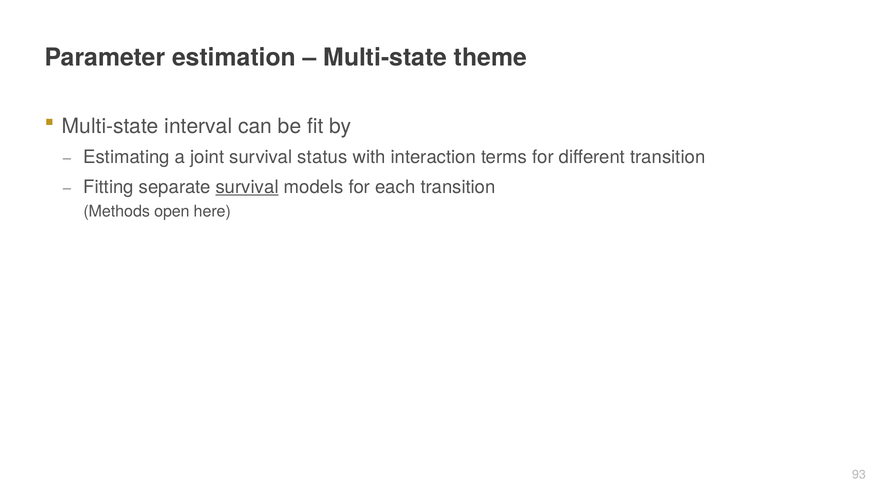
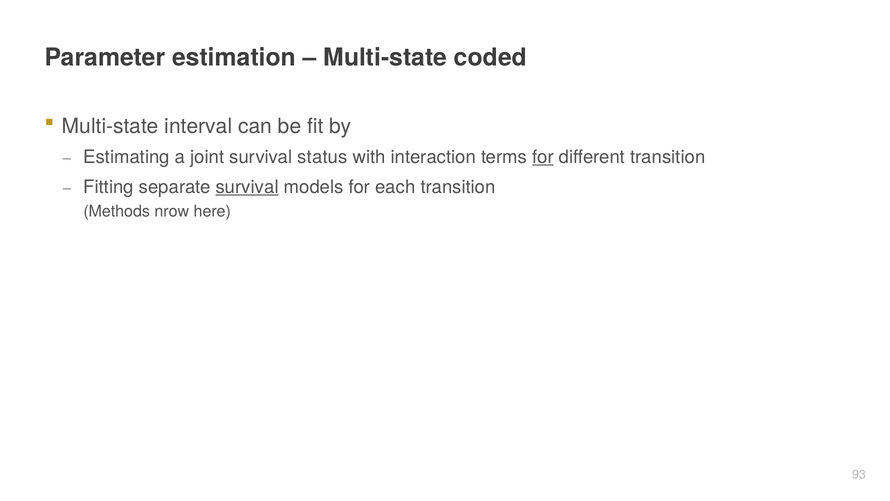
theme: theme -> coded
for at (543, 157) underline: none -> present
open: open -> nrow
